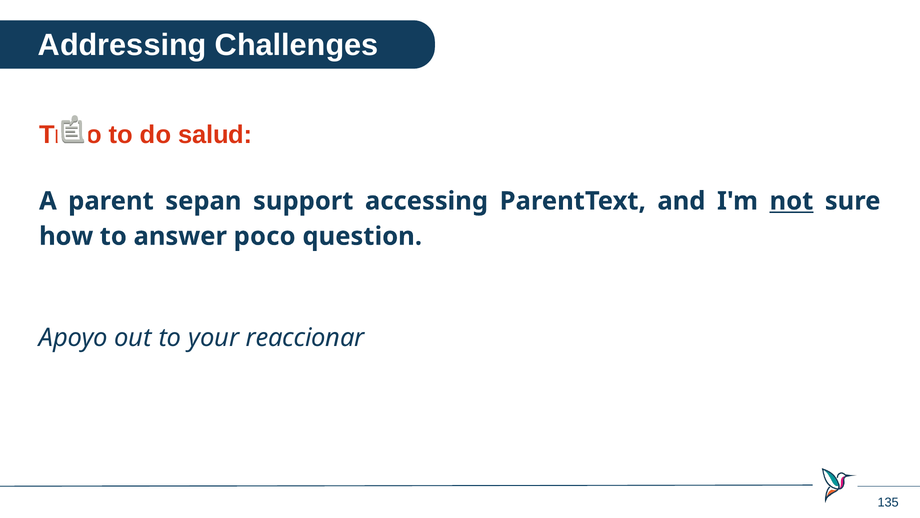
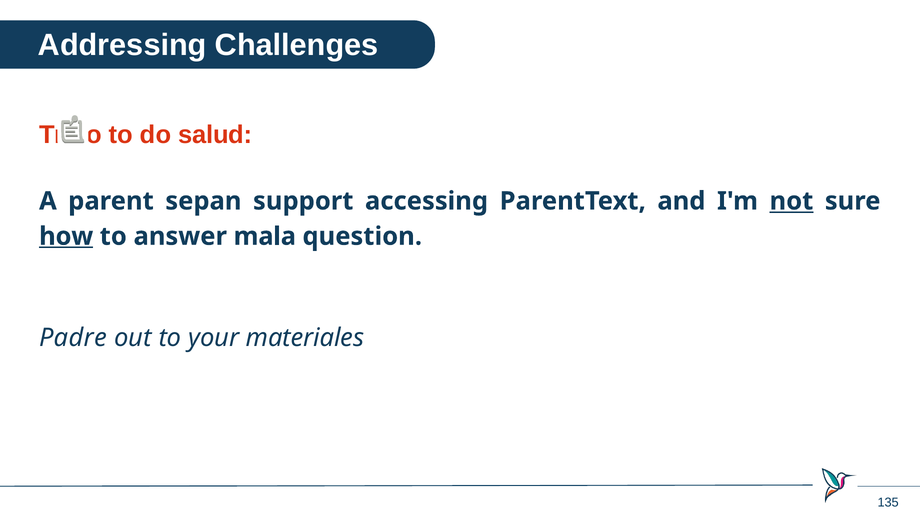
how underline: none -> present
poco: poco -> mala
Apoyo: Apoyo -> Padre
reaccionar: reaccionar -> materiales
